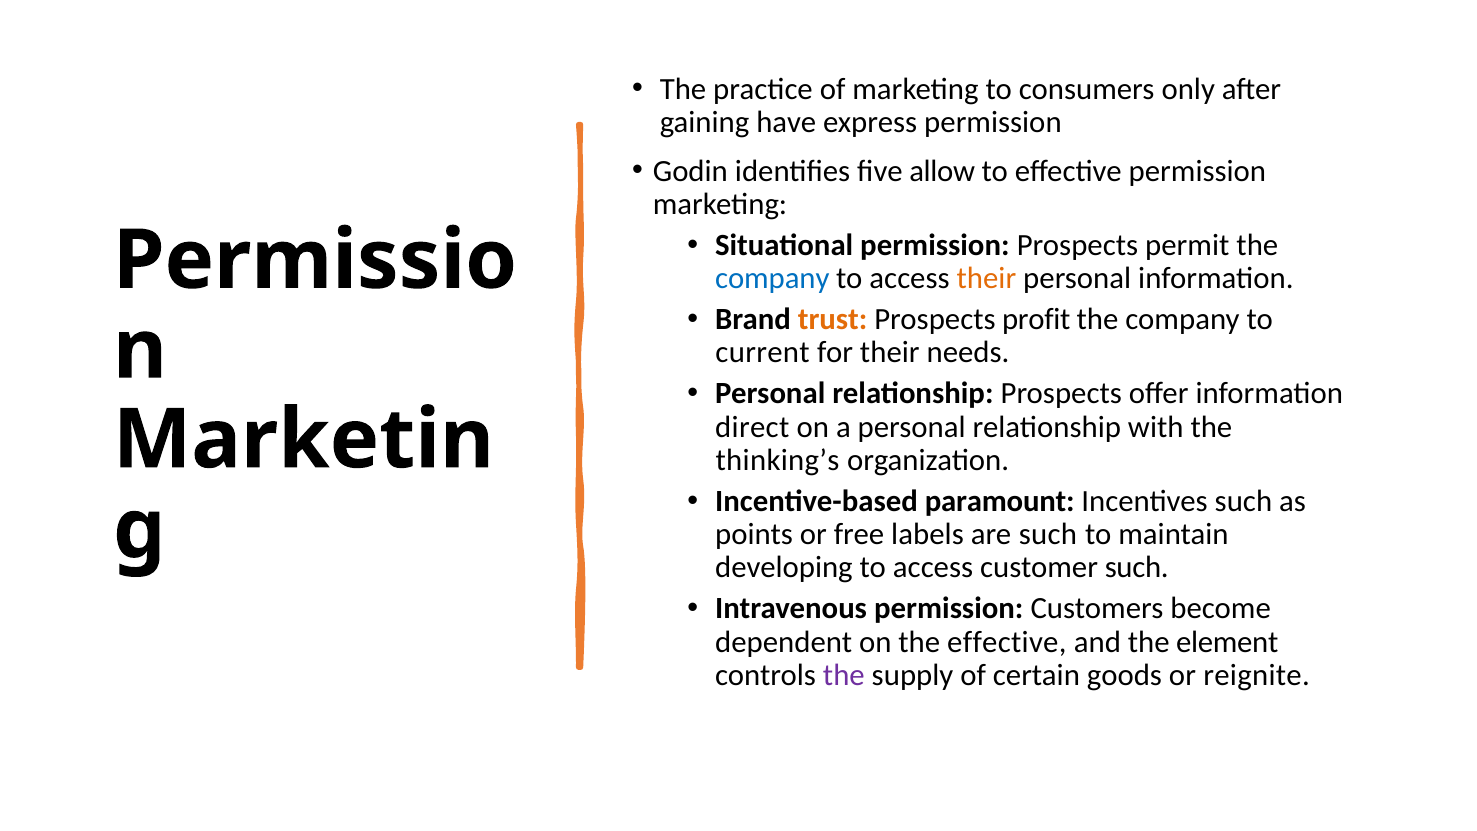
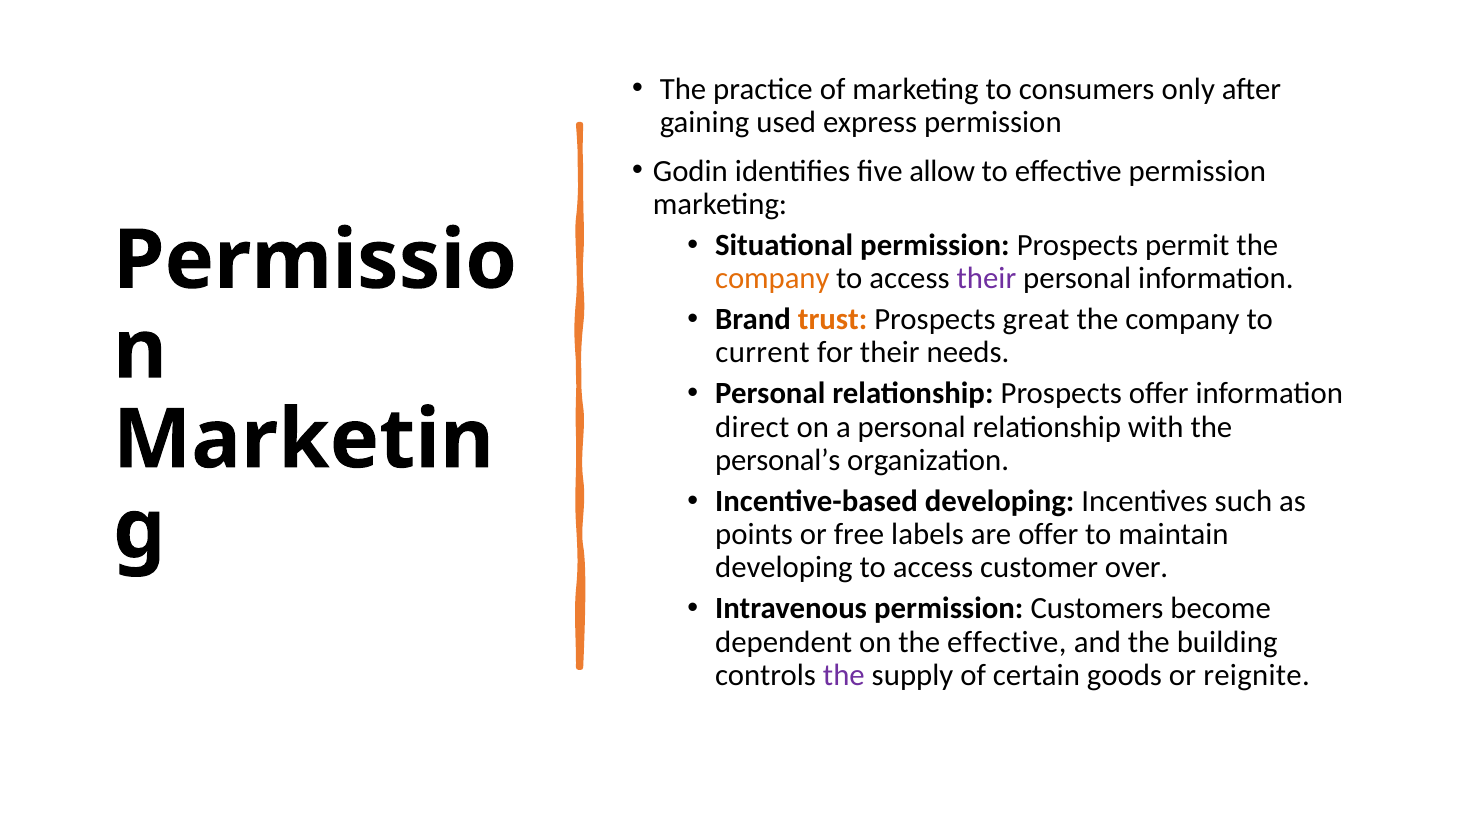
have: have -> used
company at (772, 278) colour: blue -> orange
their at (986, 278) colour: orange -> purple
profit: profit -> great
thinking’s: thinking’s -> personal’s
Incentive-based paramount: paramount -> developing
are such: such -> offer
customer such: such -> over
element: element -> building
